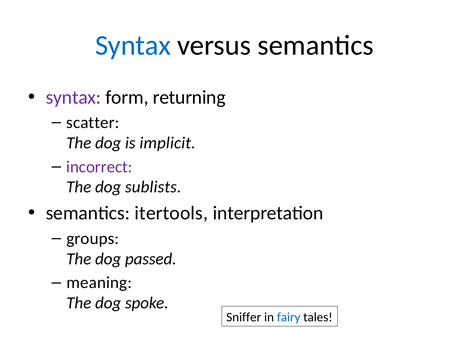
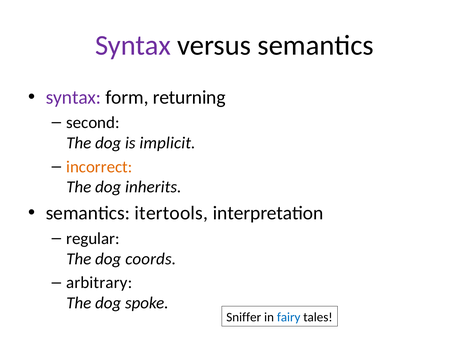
Syntax at (133, 45) colour: blue -> purple
scatter: scatter -> second
incorrect colour: purple -> orange
sublists: sublists -> inherits
groups: groups -> regular
passed: passed -> coords
meaning: meaning -> arbitrary
